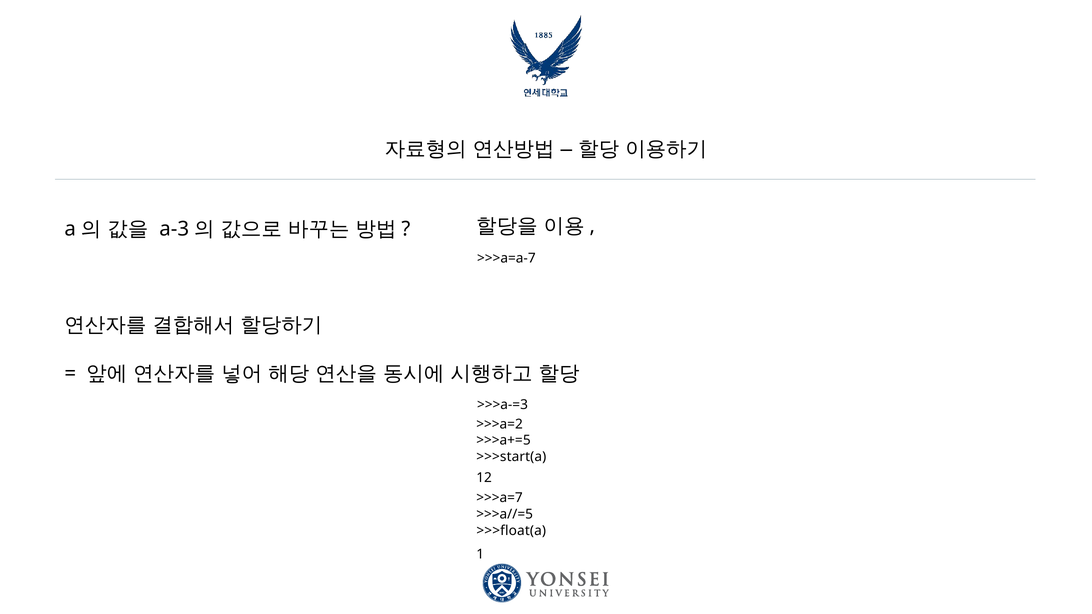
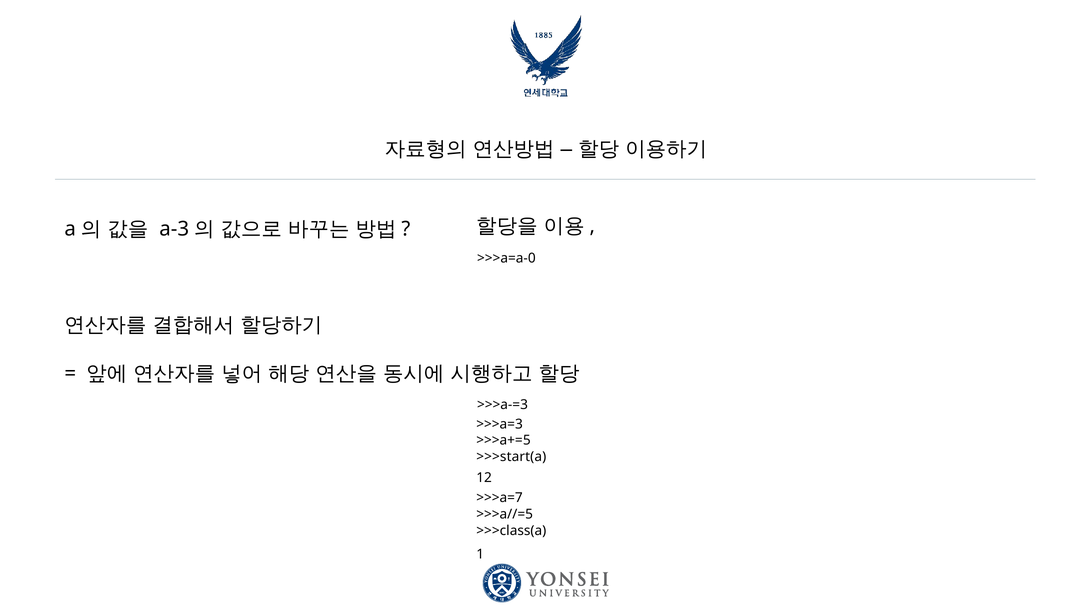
>>>a=a-7: >>>a=a-7 -> >>>a=a-0
>>>a=2: >>>a=2 -> >>>a=3
>>>float(a: >>>float(a -> >>>class(a
